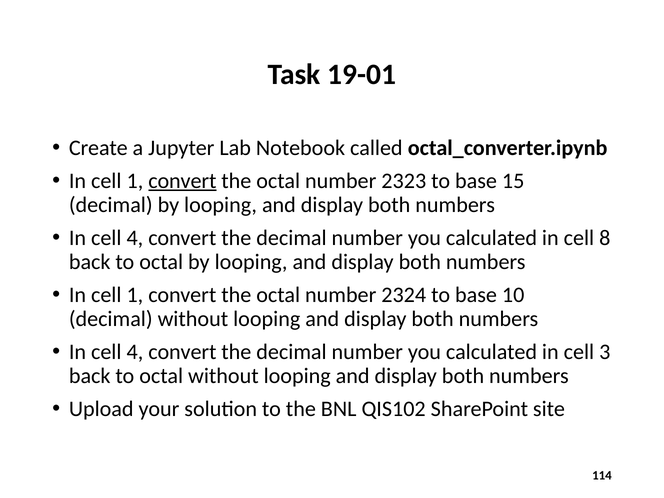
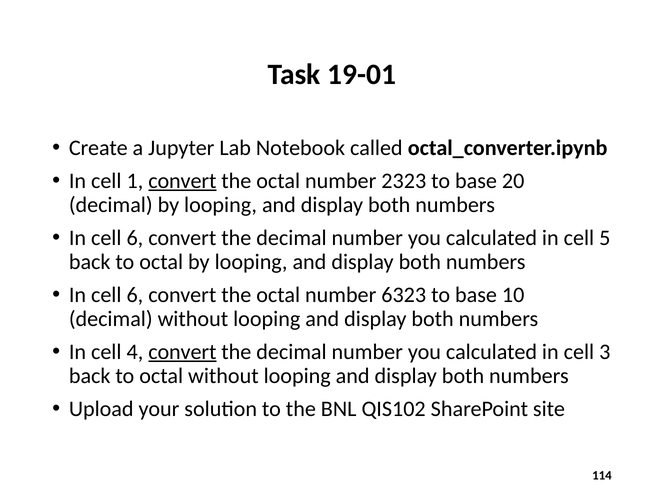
15: 15 -> 20
4 at (135, 238): 4 -> 6
8: 8 -> 5
1 at (135, 295): 1 -> 6
2324: 2324 -> 6323
convert at (182, 352) underline: none -> present
